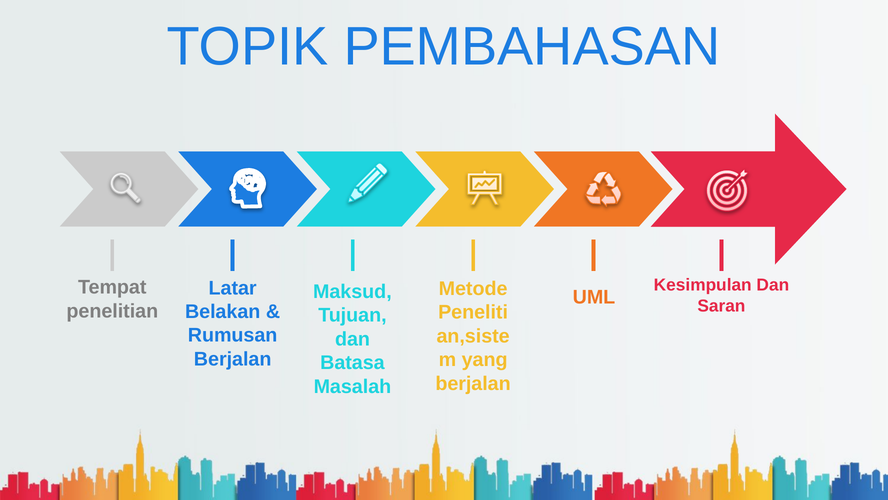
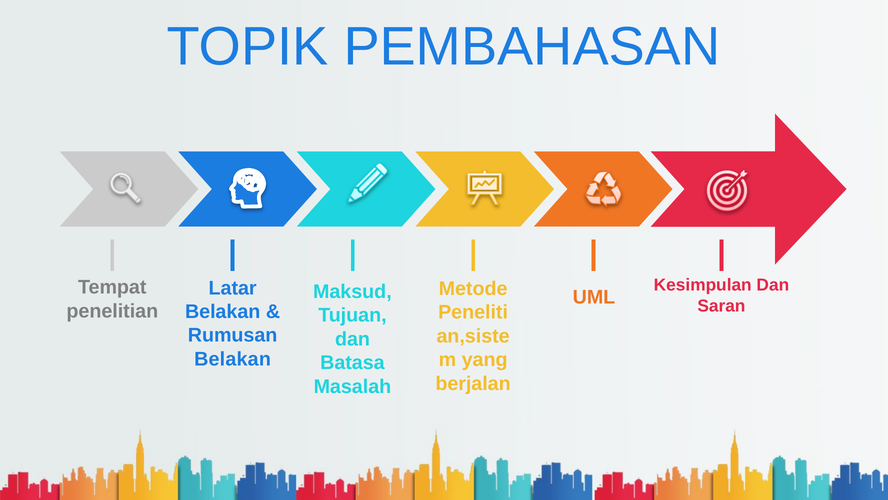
Berjalan at (233, 359): Berjalan -> Belakan
